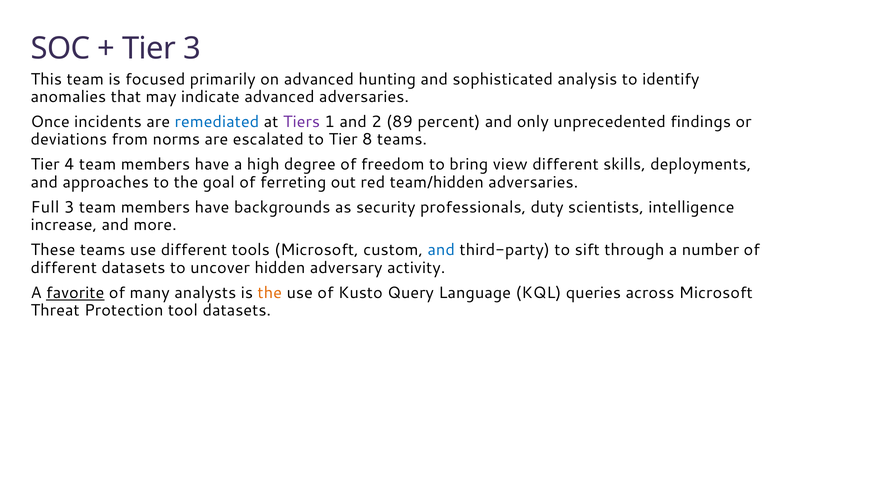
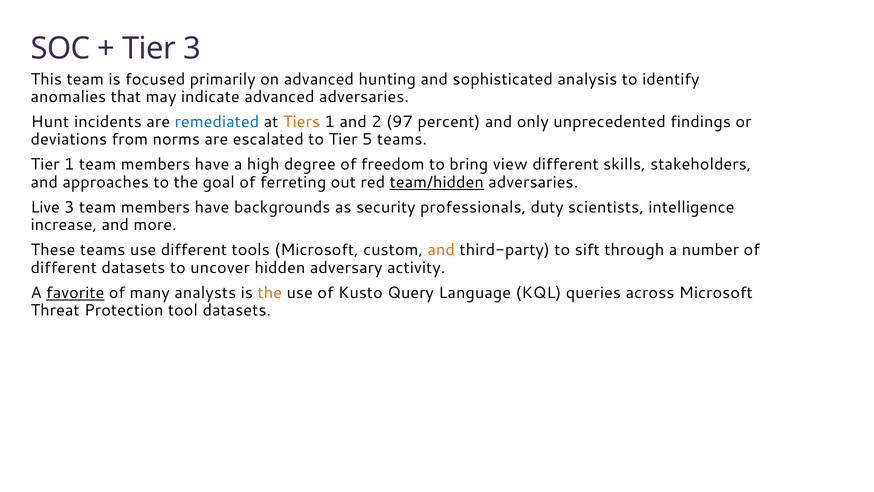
Once: Once -> Hunt
Tiers colour: purple -> orange
89: 89 -> 97
8: 8 -> 5
Tier 4: 4 -> 1
deployments: deployments -> stakeholders
team/hidden underline: none -> present
Full: Full -> Live
and at (441, 250) colour: blue -> orange
